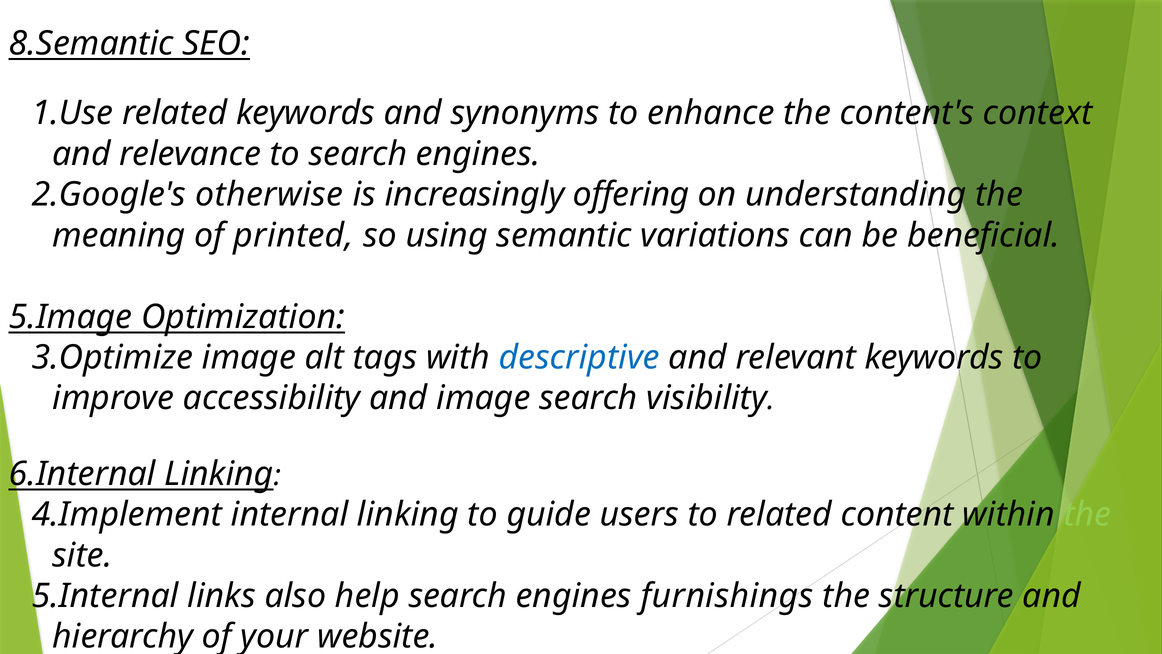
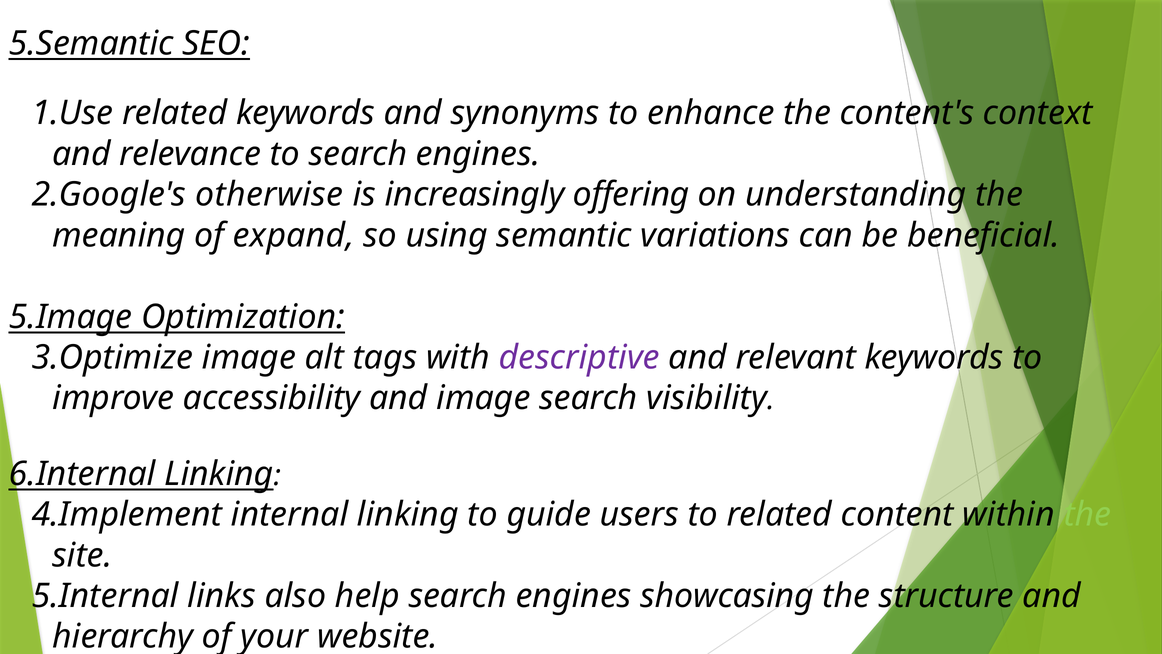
8.Semantic: 8.Semantic -> 5.Semantic
printed: printed -> expand
descriptive colour: blue -> purple
furnishings: furnishings -> showcasing
